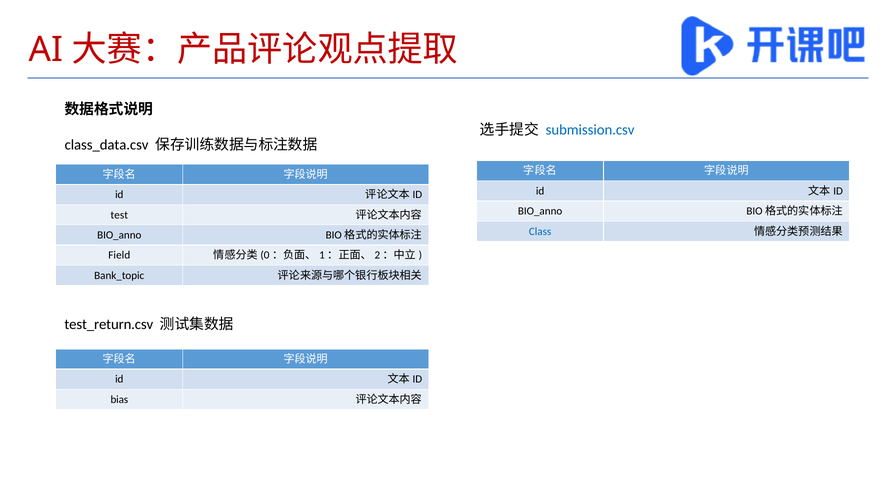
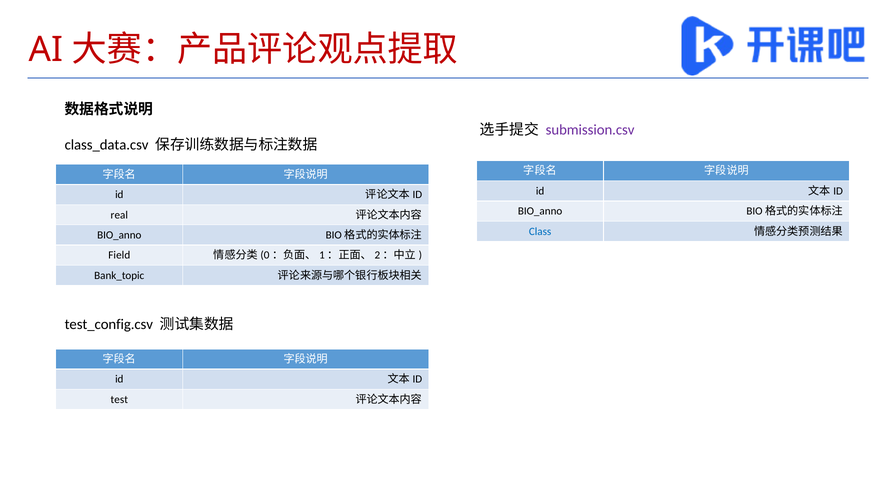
submission.csv colour: blue -> purple
test: test -> real
test_return.csv: test_return.csv -> test_config.csv
bias: bias -> test
